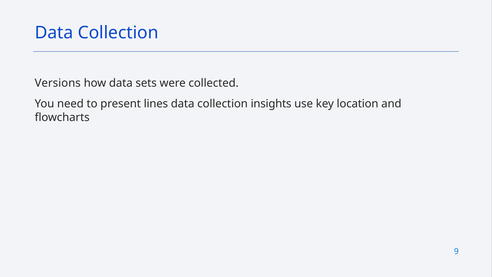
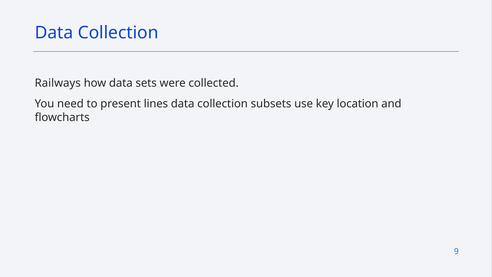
Versions: Versions -> Railways
insights: insights -> subsets
